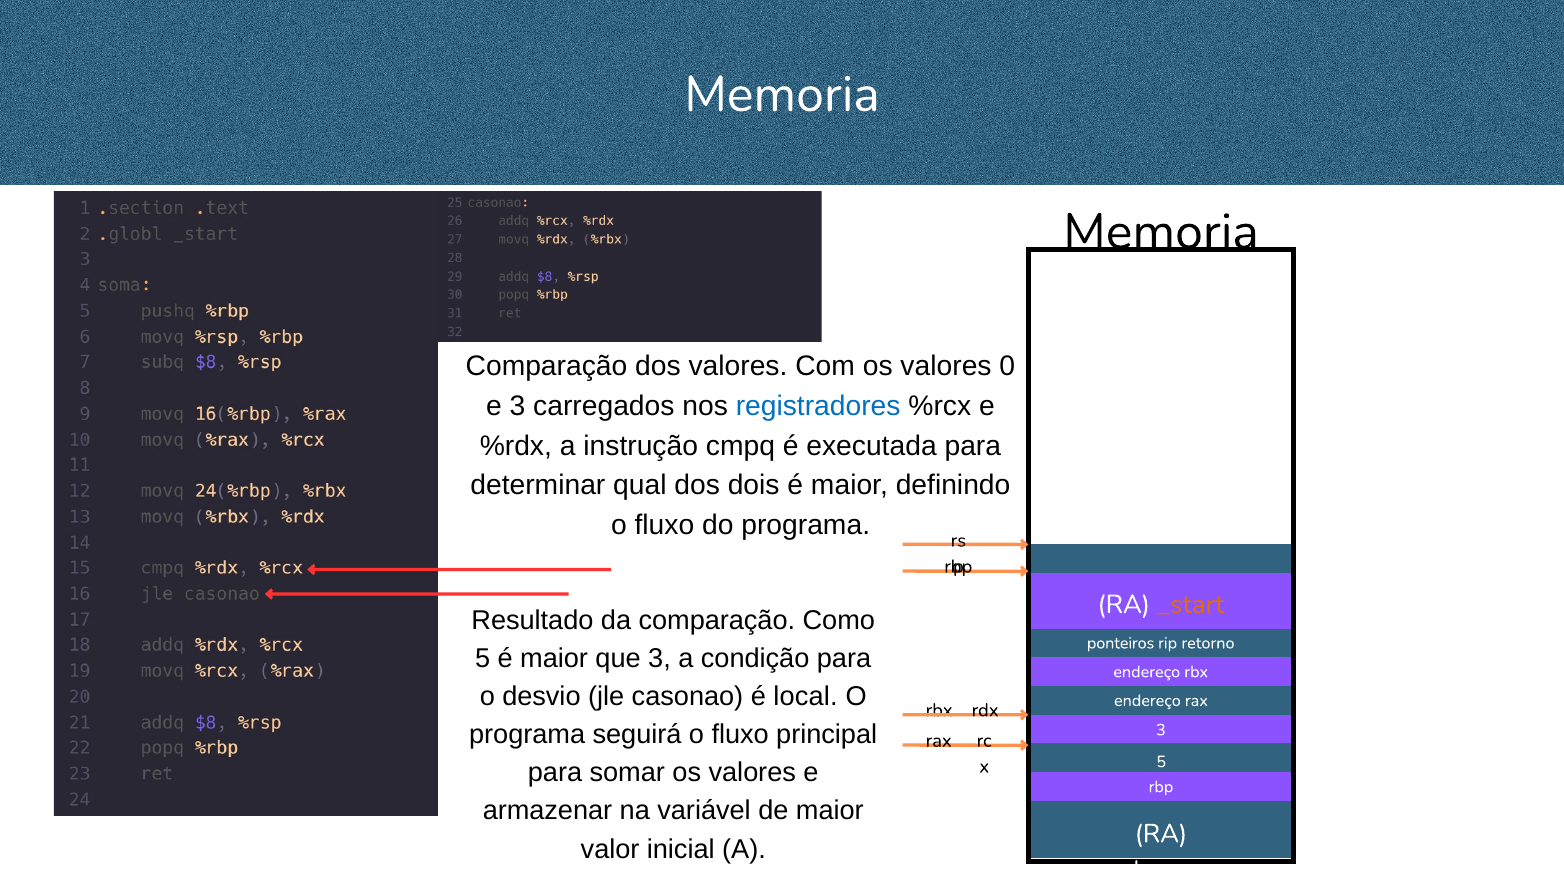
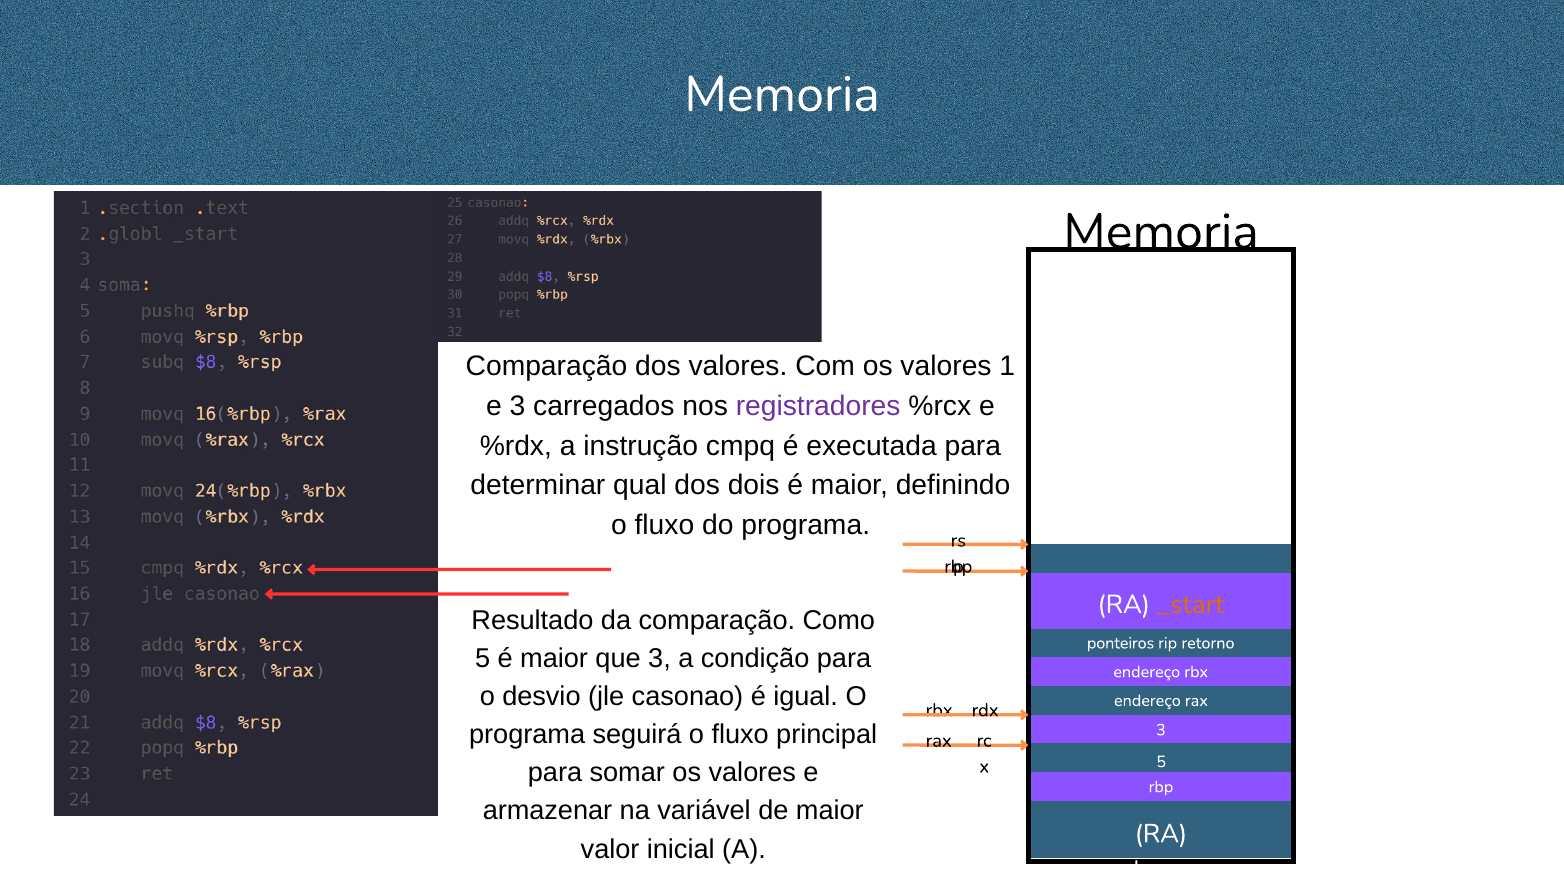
0: 0 -> 1
registradores colour: blue -> purple
local: local -> igual
